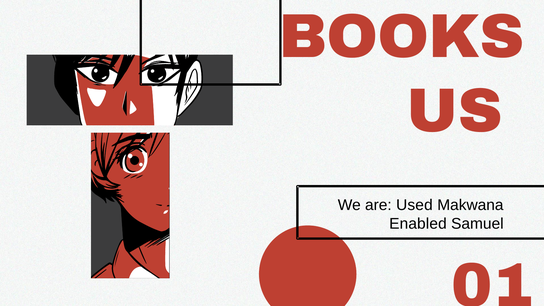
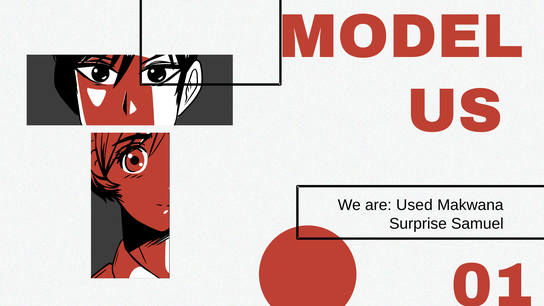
BOOKS: BOOKS -> MODEL
Enabled: Enabled -> Surprise
